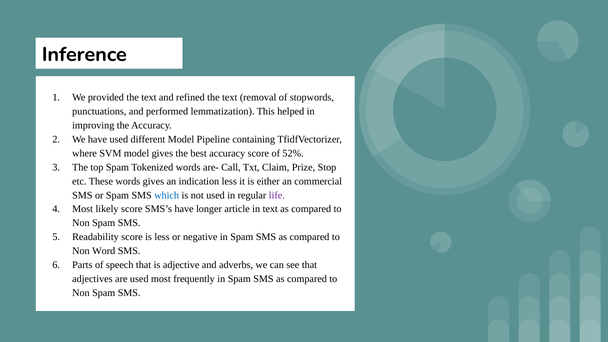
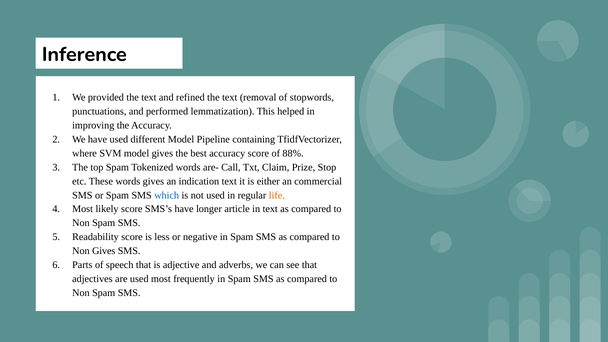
52%: 52% -> 88%
indication less: less -> text
life colour: purple -> orange
Non Word: Word -> Gives
